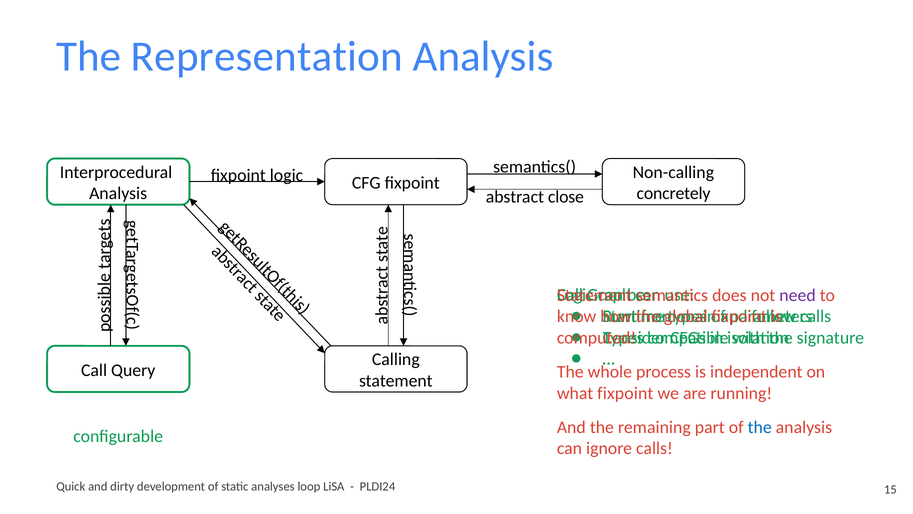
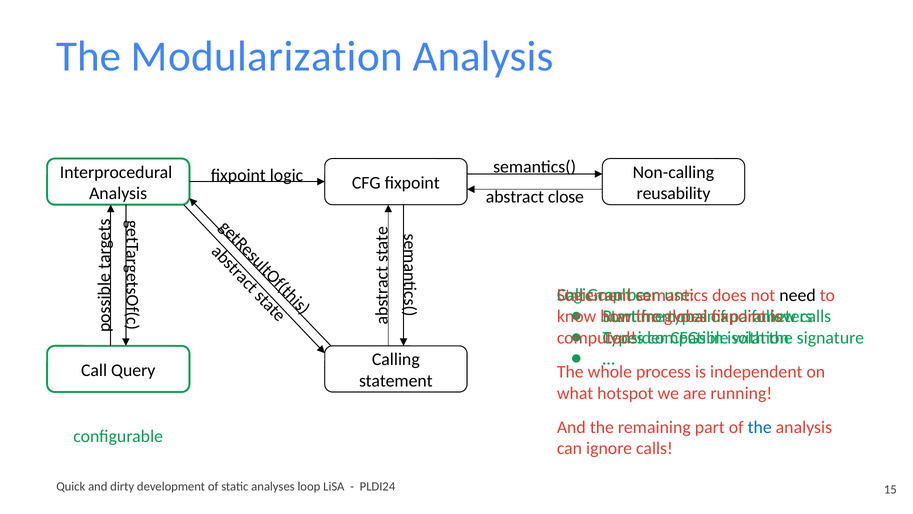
Representation: Representation -> Modularization
concretely: concretely -> reusability
need colour: purple -> black
what fixpoint: fixpoint -> hotspot
